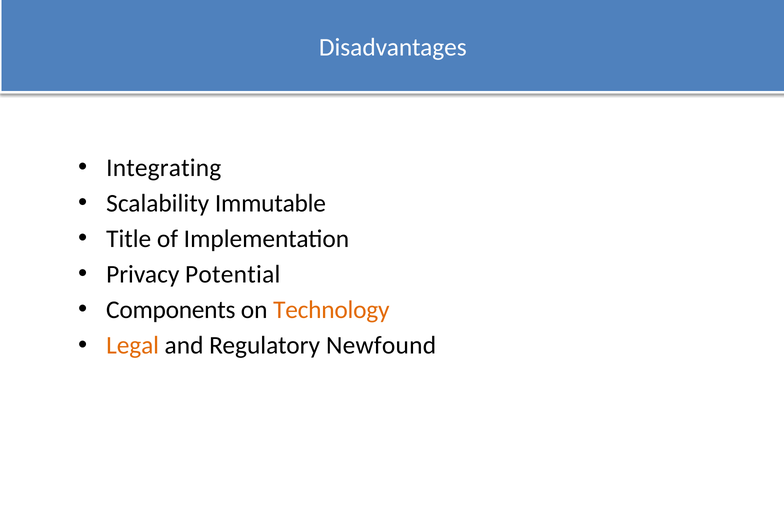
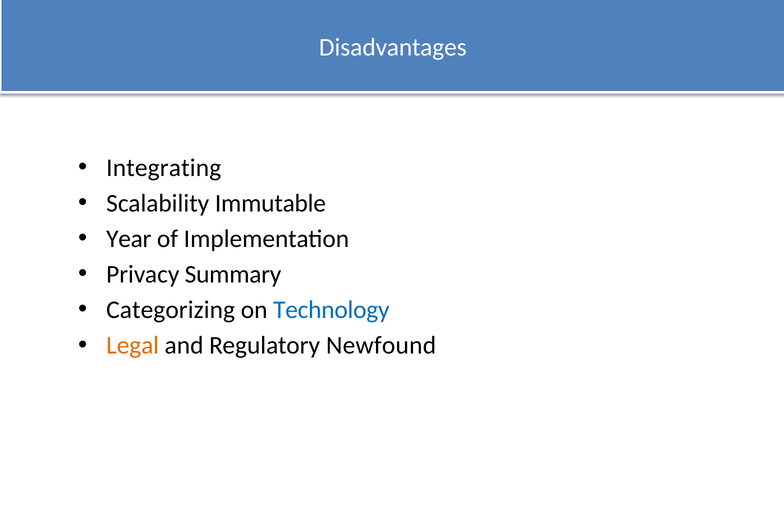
Title: Title -> Year
Potential: Potential -> Summary
Components: Components -> Categorizing
Technology colour: orange -> blue
